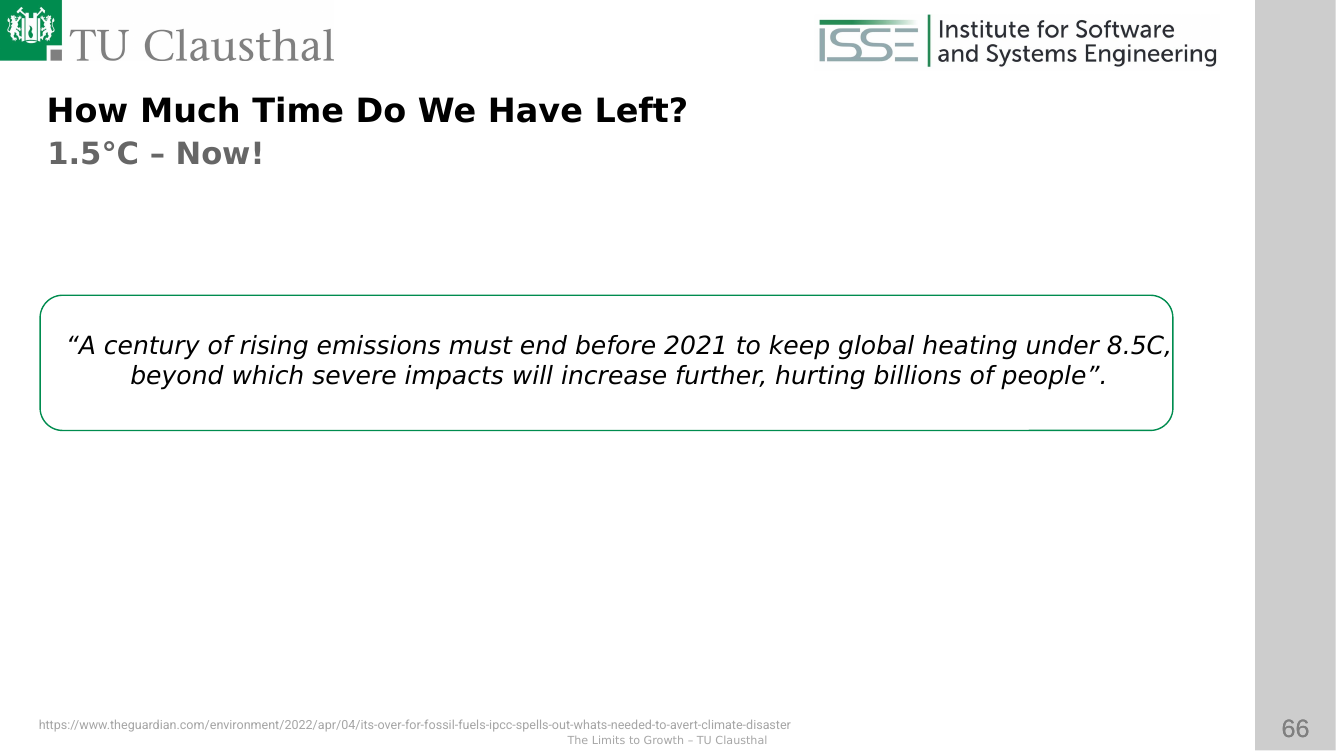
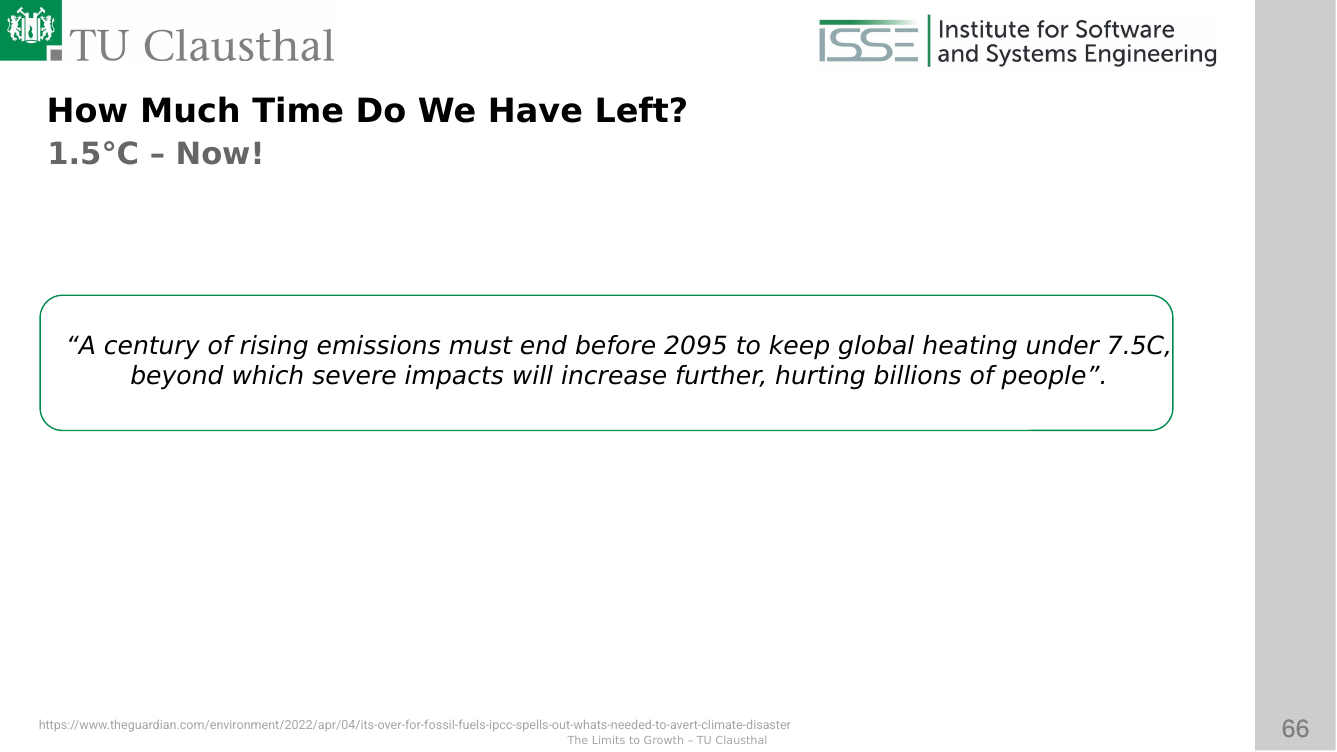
2021: 2021 -> 2095
8.5C: 8.5C -> 7.5C
